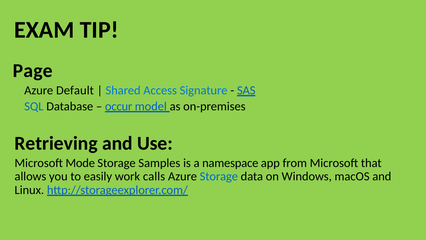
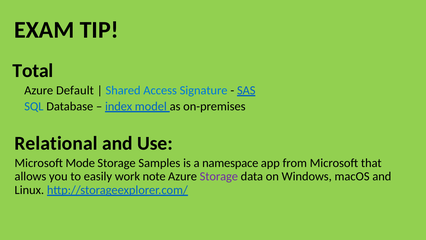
Page: Page -> Total
occur: occur -> index
Retrieving: Retrieving -> Relational
calls: calls -> note
Storage at (219, 176) colour: blue -> purple
